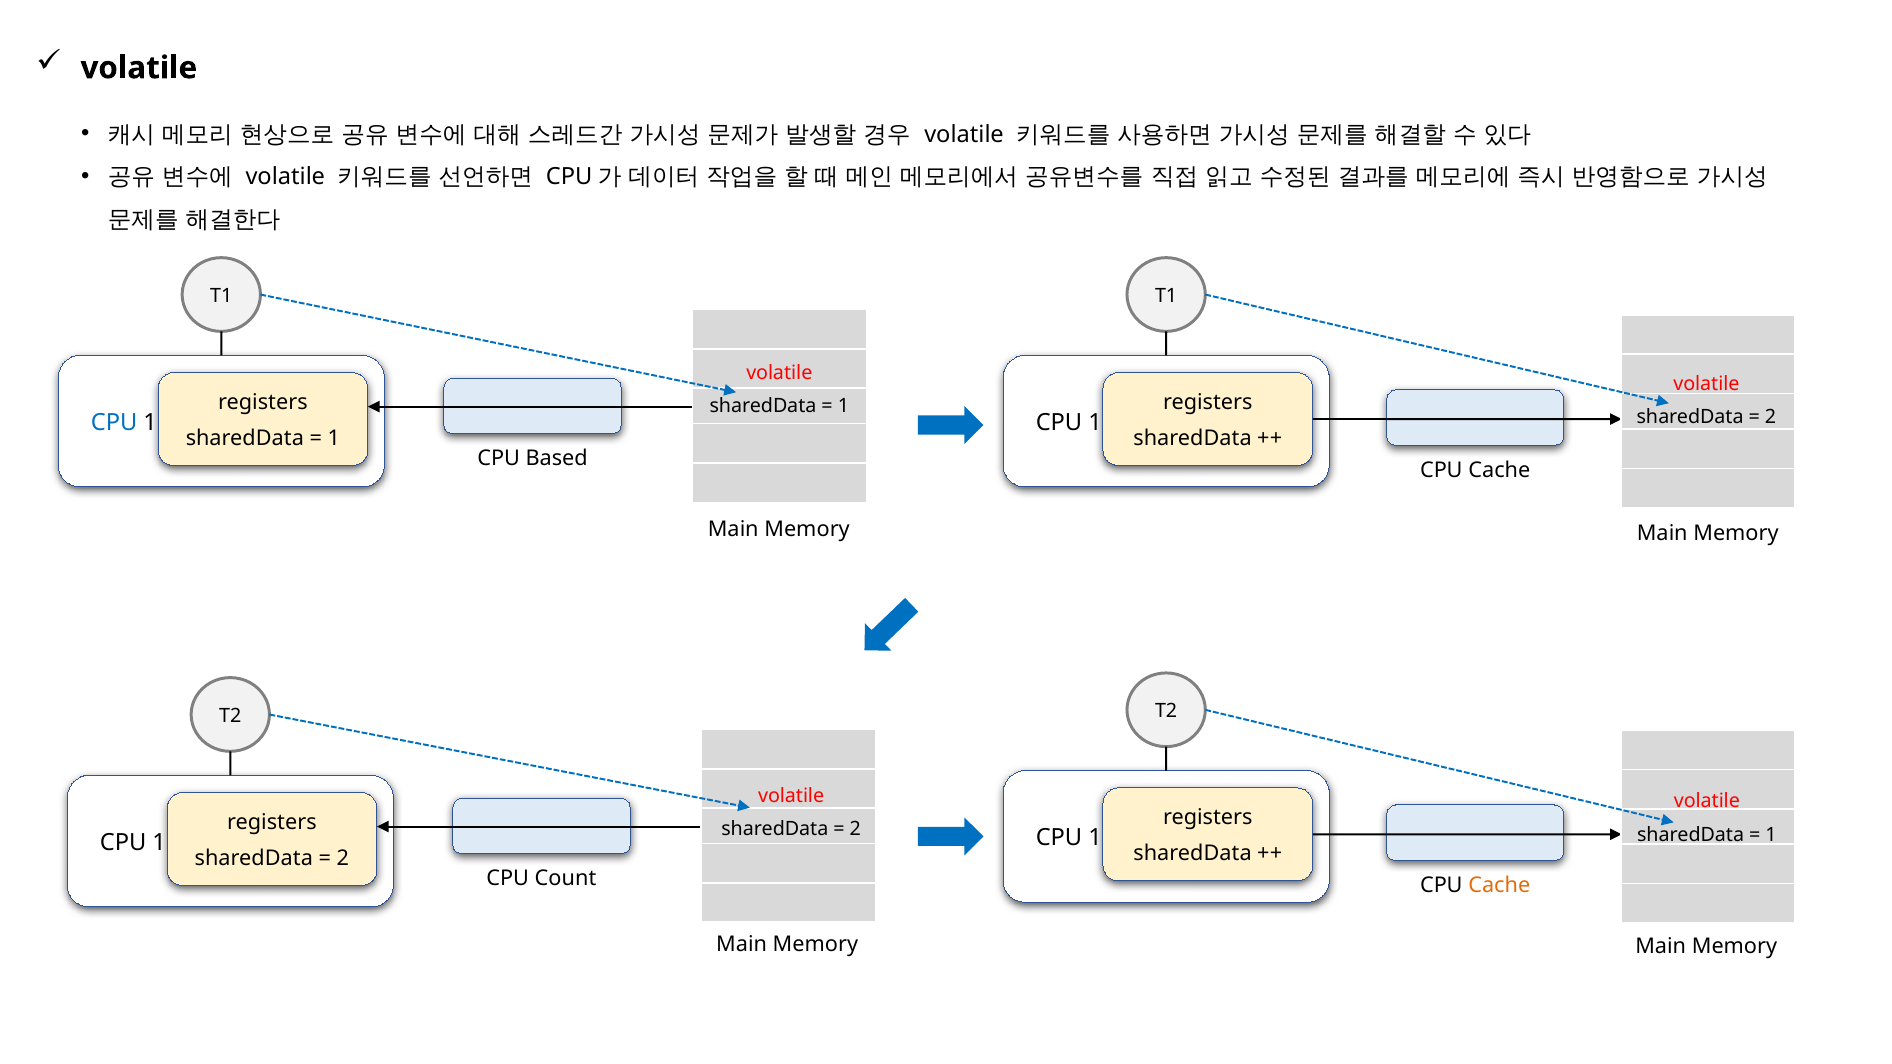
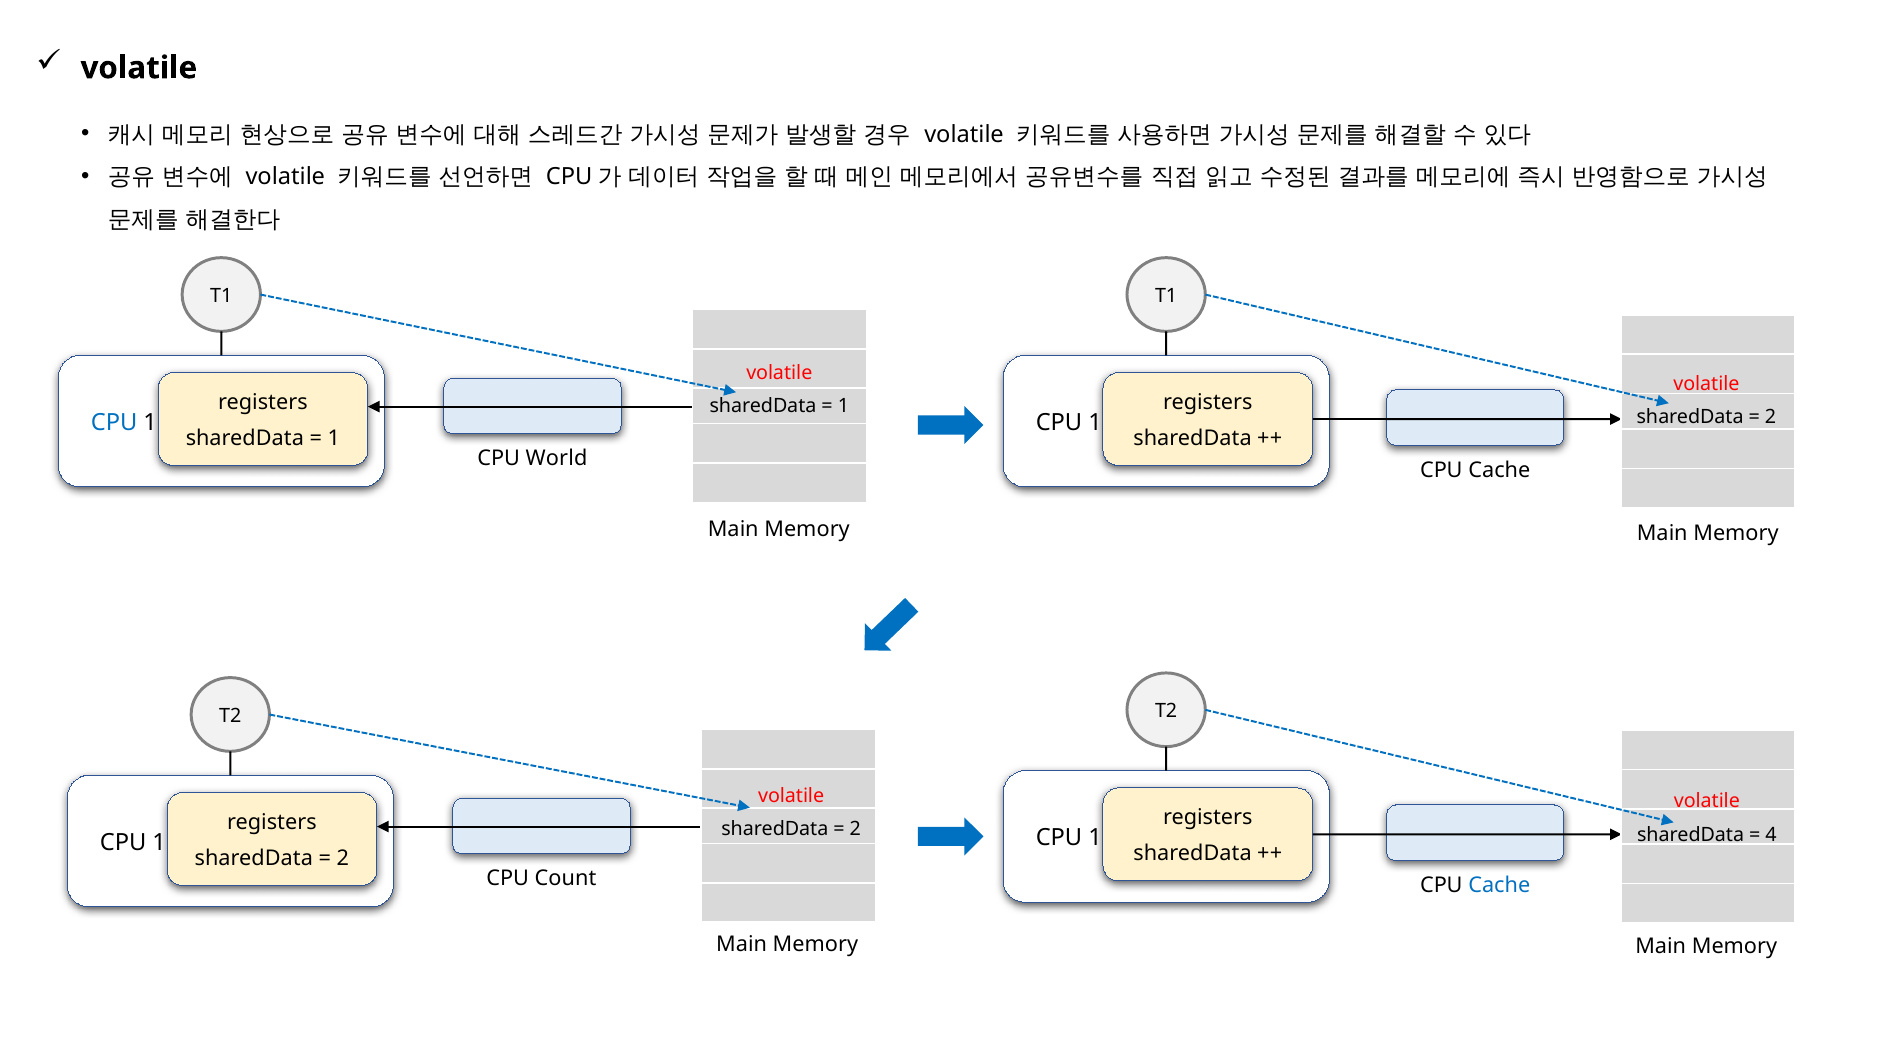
Based: Based -> World
1 at (1771, 835): 1 -> 4
Cache at (1499, 885) colour: orange -> blue
